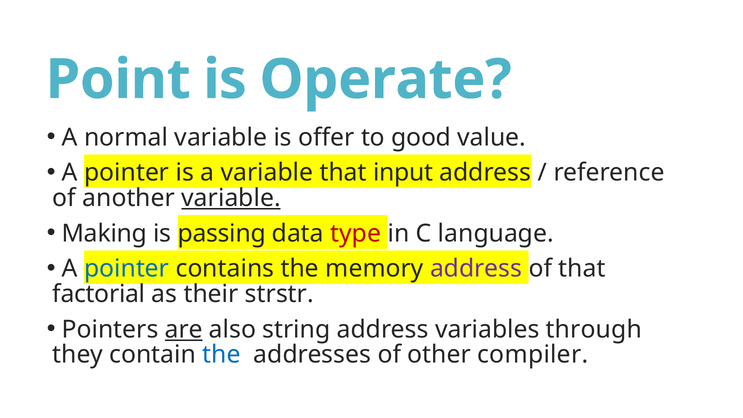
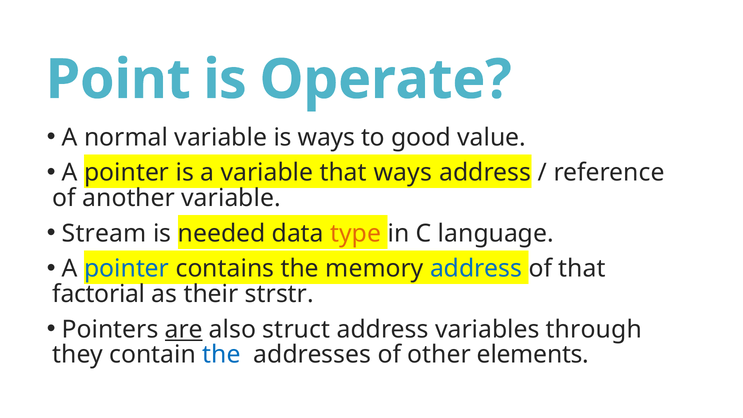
is offer: offer -> ways
that input: input -> ways
variable at (231, 198) underline: present -> none
Making: Making -> Stream
passing: passing -> needed
type colour: red -> orange
address at (476, 269) colour: purple -> blue
string: string -> struct
compiler: compiler -> elements
